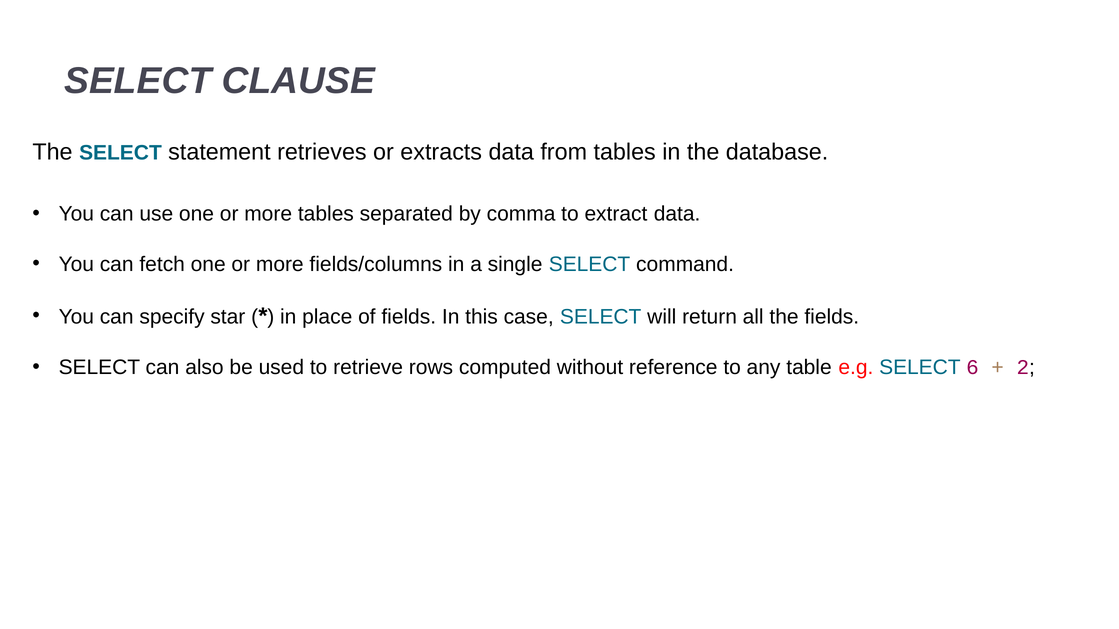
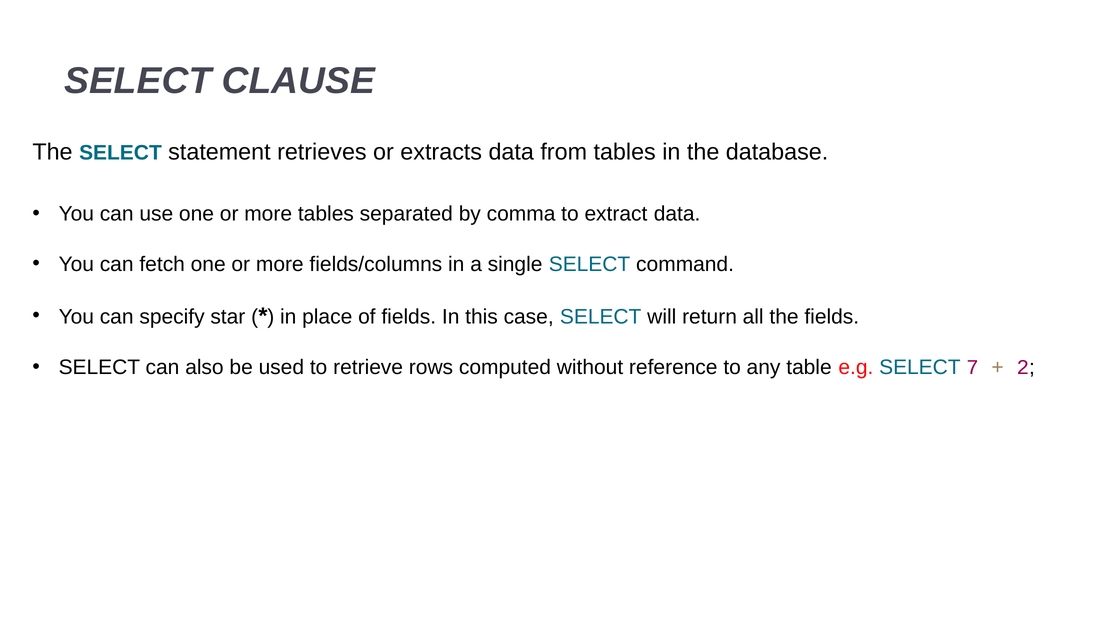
6: 6 -> 7
